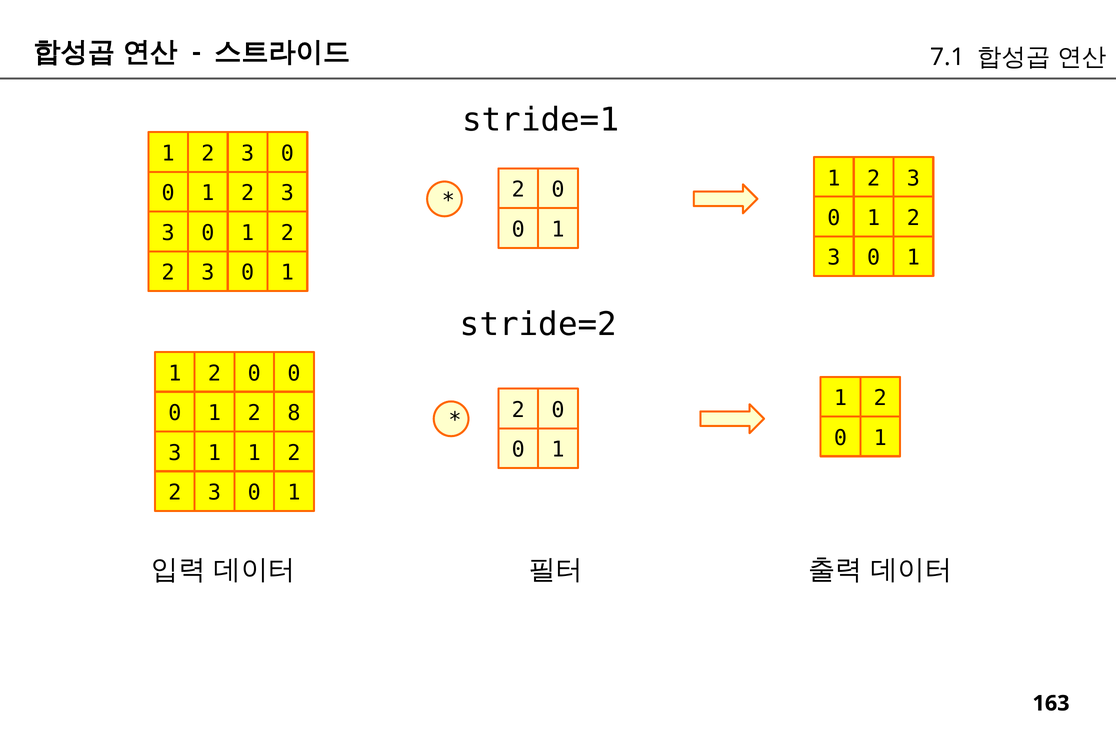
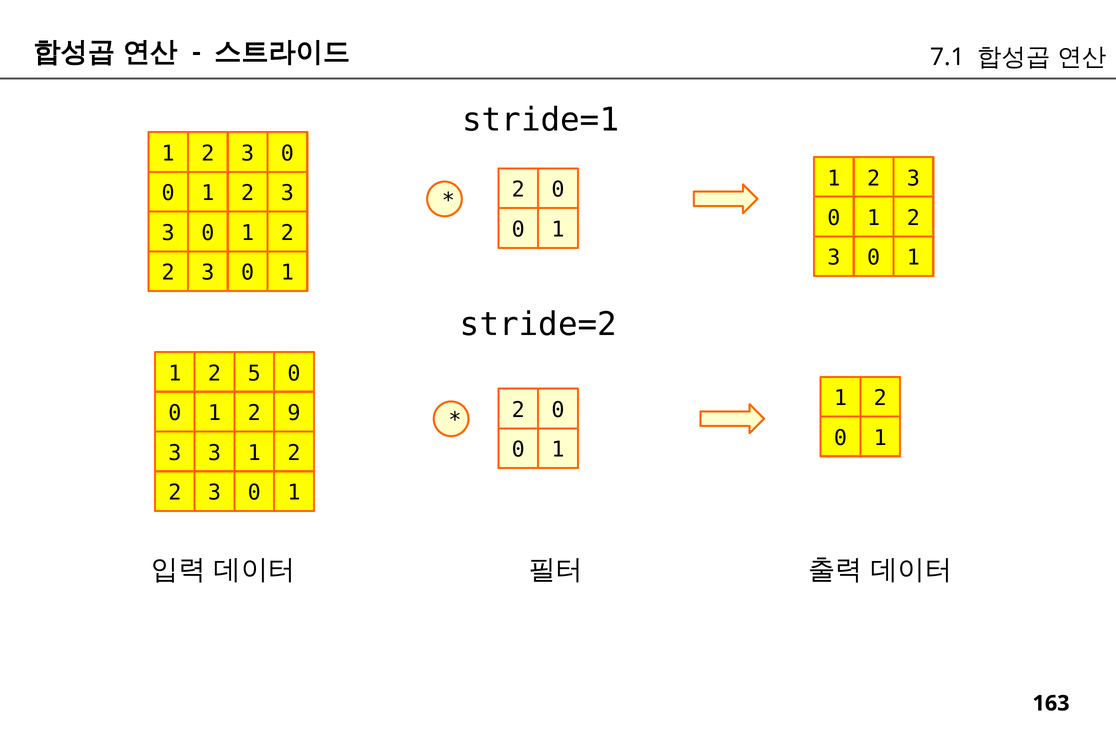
0 at (254, 373): 0 -> 5
8: 8 -> 9
1 at (215, 453): 1 -> 3
